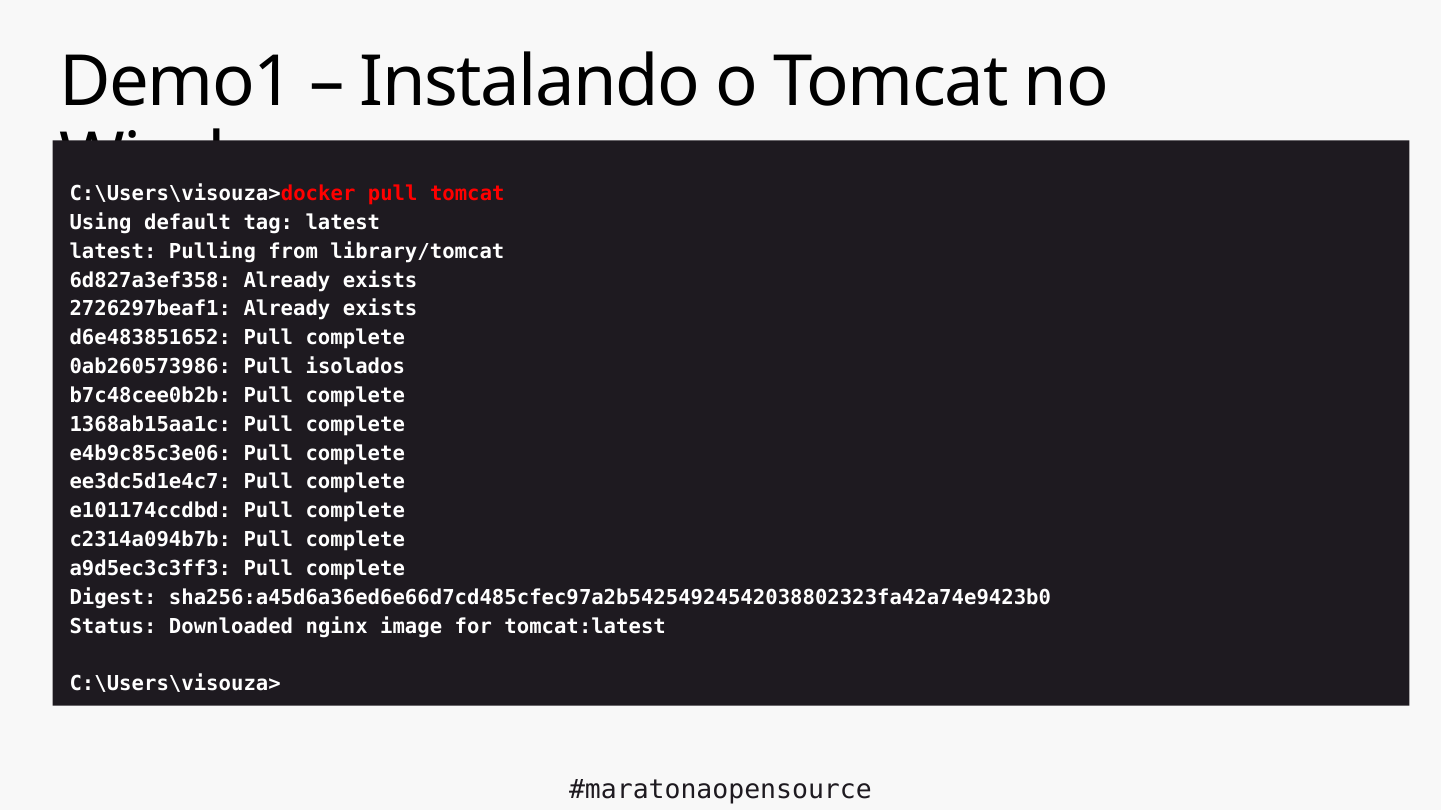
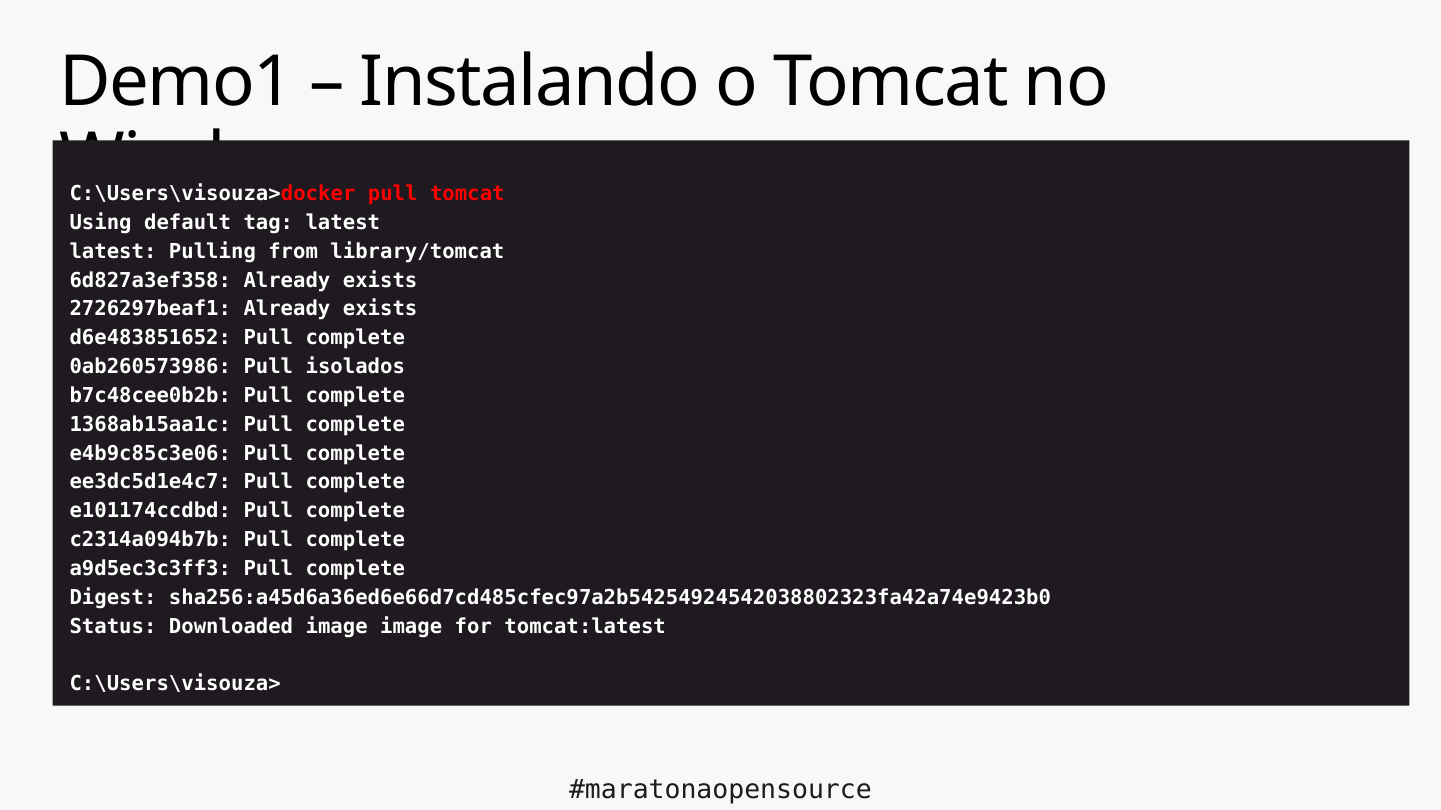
Downloaded nginx: nginx -> image
